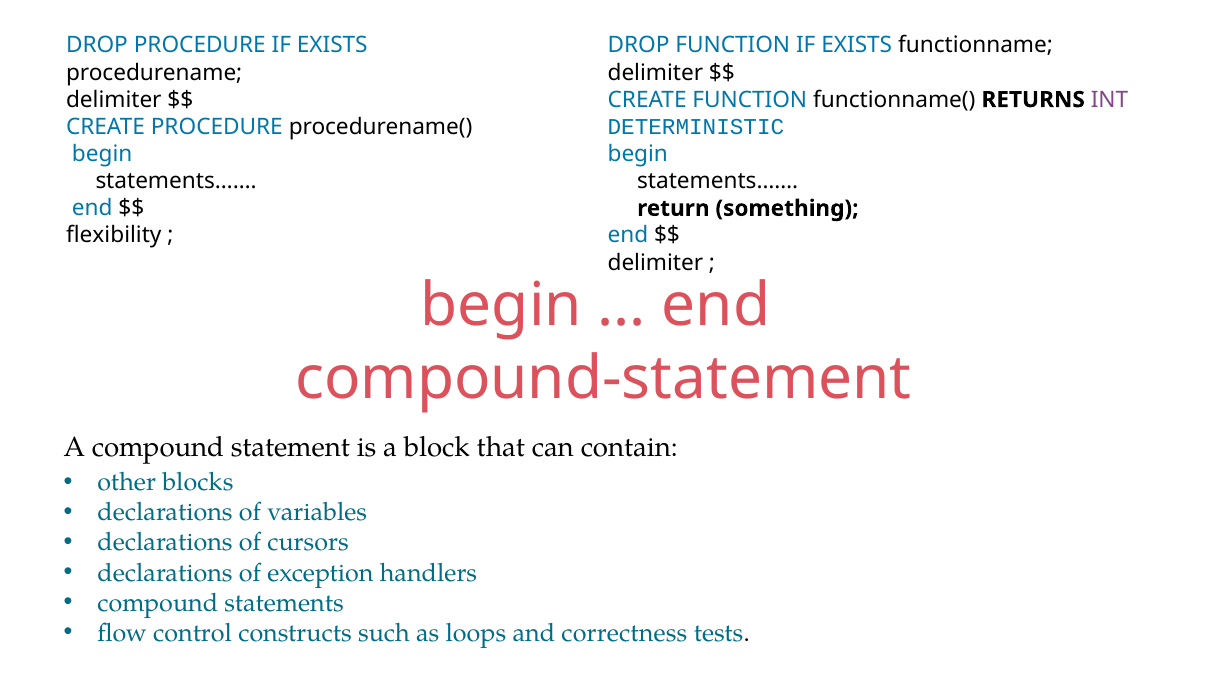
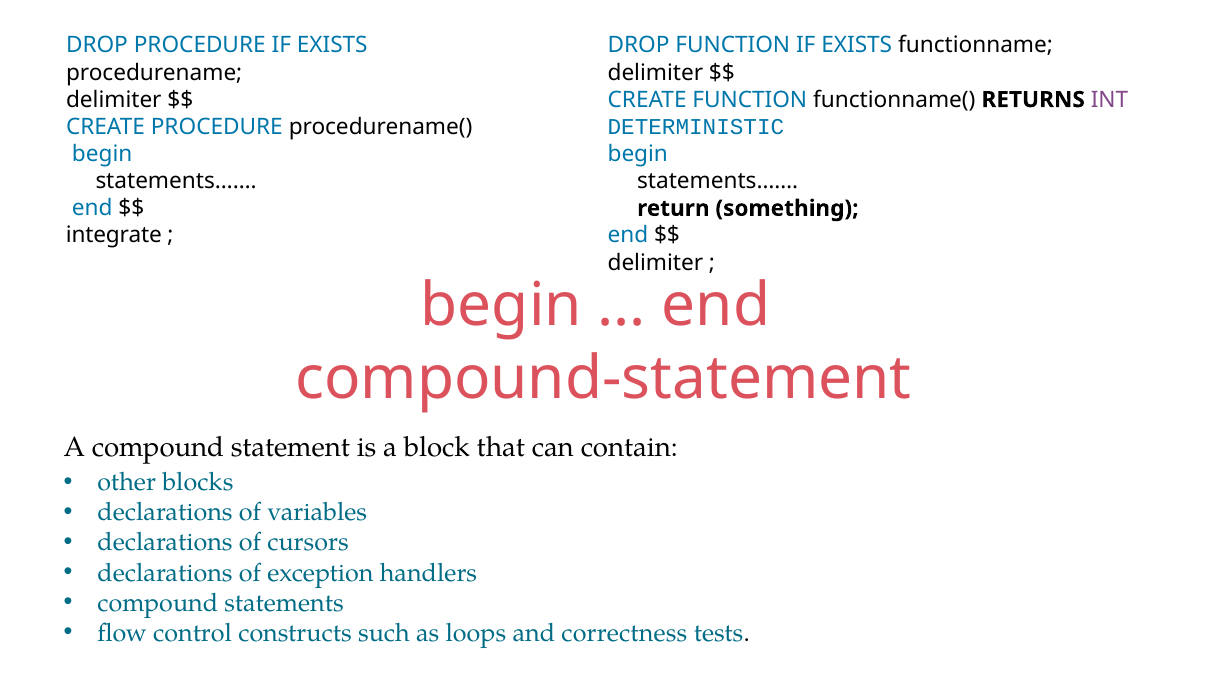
flexibility: flexibility -> integrate
